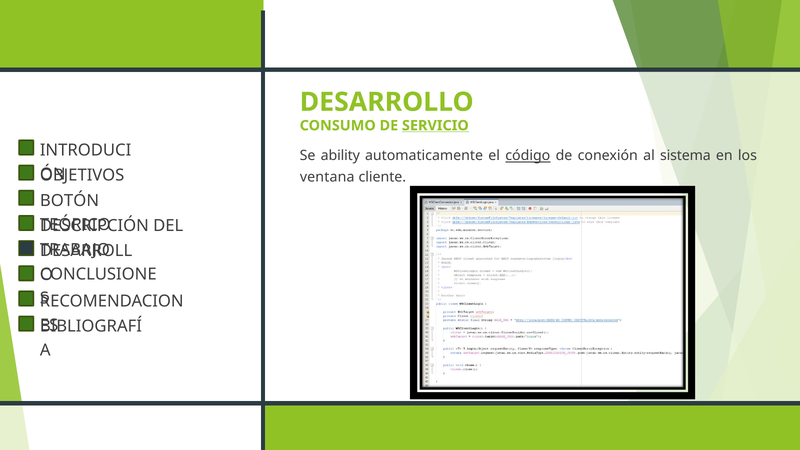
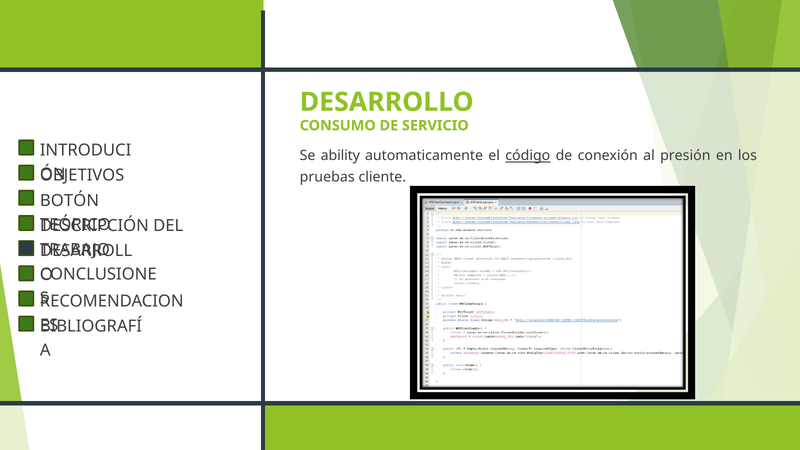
SERVICIO underline: present -> none
sistema: sistema -> presión
ventana: ventana -> pruebas
